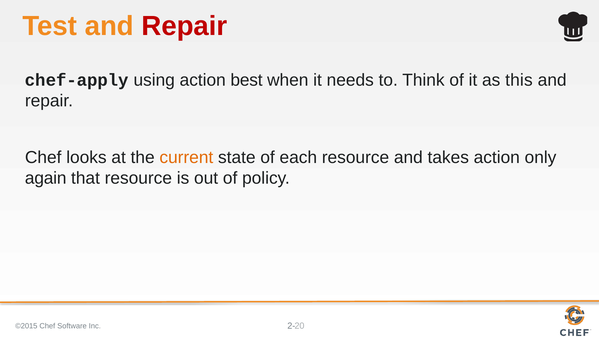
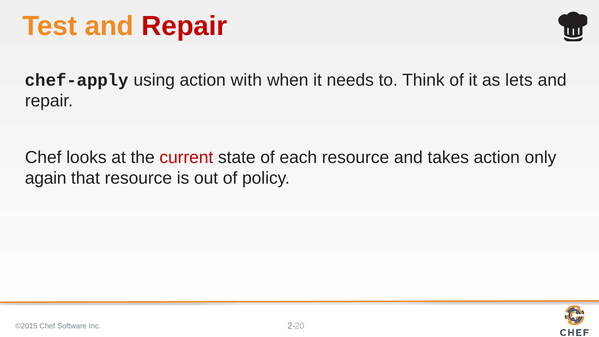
best: best -> with
this: this -> lets
current colour: orange -> red
